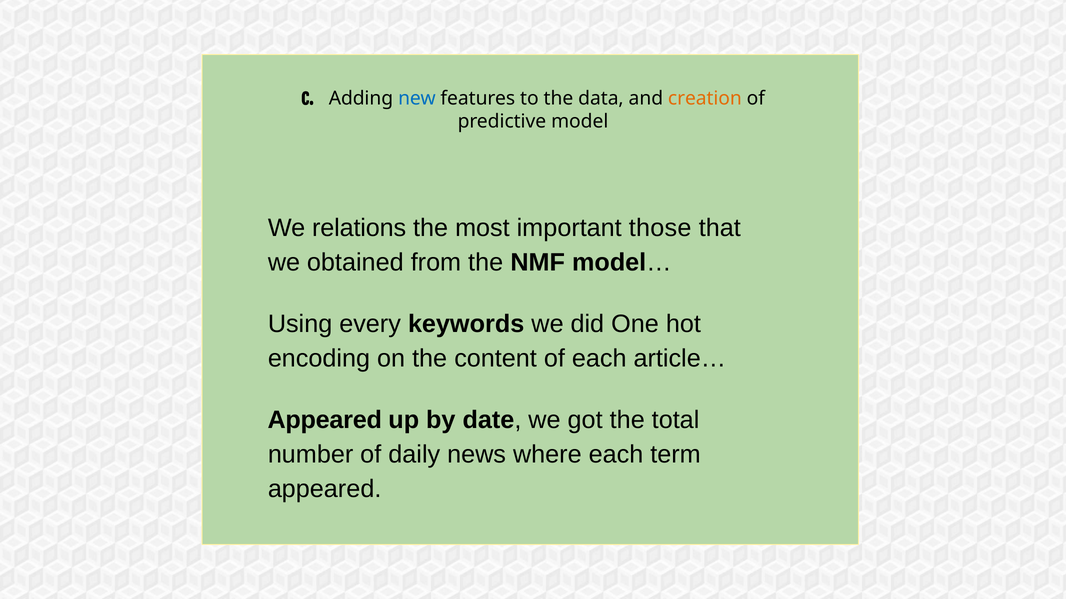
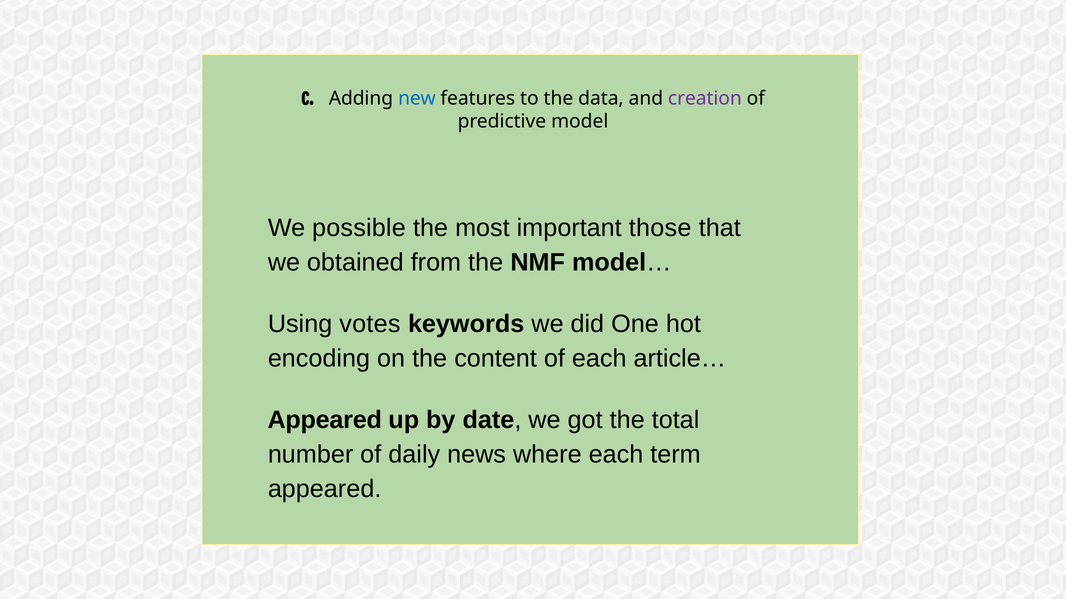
creation colour: orange -> purple
relations: relations -> possible
every: every -> votes
